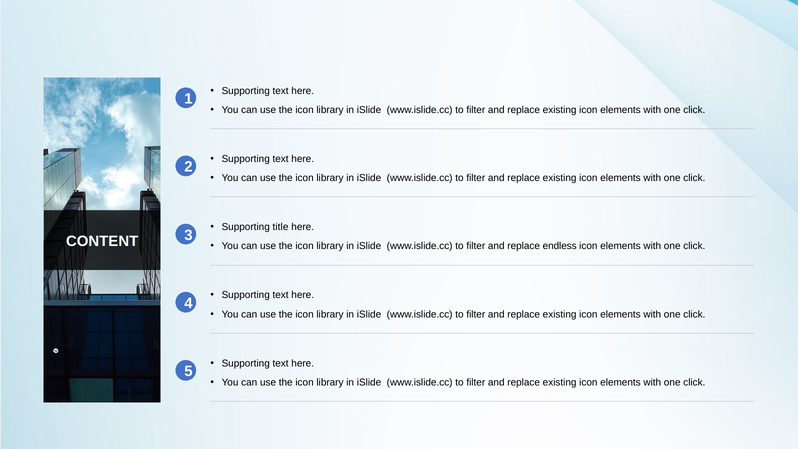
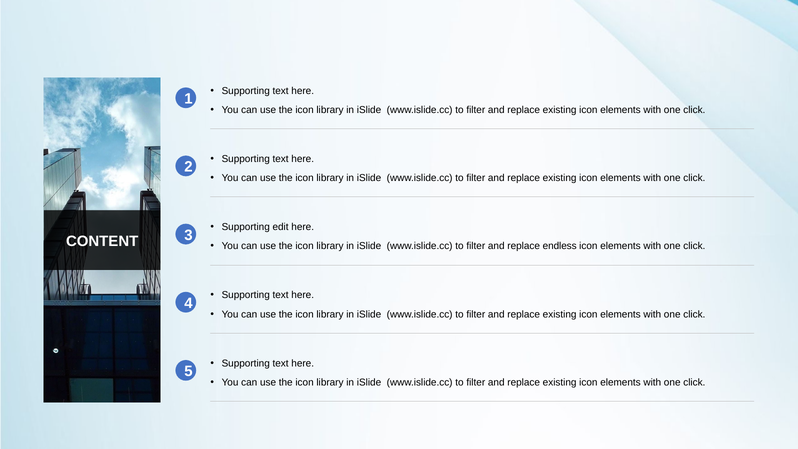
title: title -> edit
